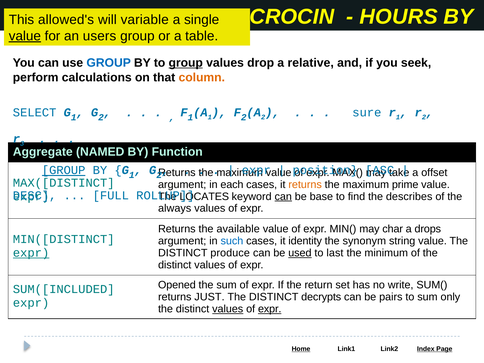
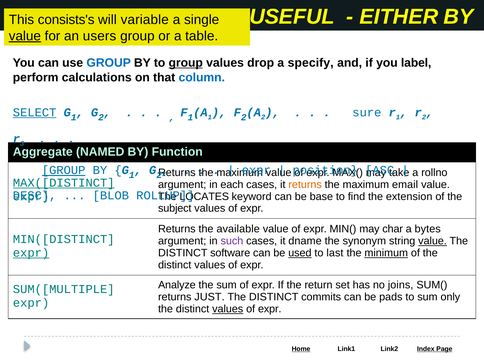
CROCIN: CROCIN -> USEFUL
HOURS: HOURS -> EITHER
allowed's: allowed's -> consists's
relative: relative -> specify
seek: seek -> label
column colour: orange -> blue
SELECT underline: none -> present
offset: offset -> rollno
MAX([DISTINCT underline: none -> present
prime: prime -> email
FULL: FULL -> BLOB
can at (283, 196) underline: present -> none
describes: describes -> extension
always: always -> subject
drops: drops -> bytes
such colour: blue -> purple
identity: identity -> dname
value at (433, 241) underline: none -> present
produce: produce -> software
minimum underline: none -> present
Opened: Opened -> Analyze
write: write -> joins
SUM([INCLUDED: SUM([INCLUDED -> SUM([MULTIPLE
decrypts: decrypts -> commits
pairs: pairs -> pads
expr at (270, 309) underline: present -> none
